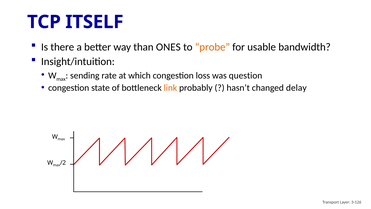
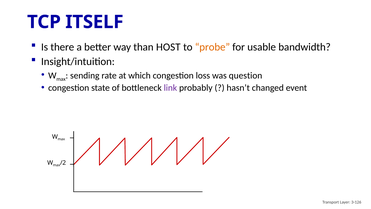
ONES: ONES -> HOST
link colour: orange -> purple
delay: delay -> event
